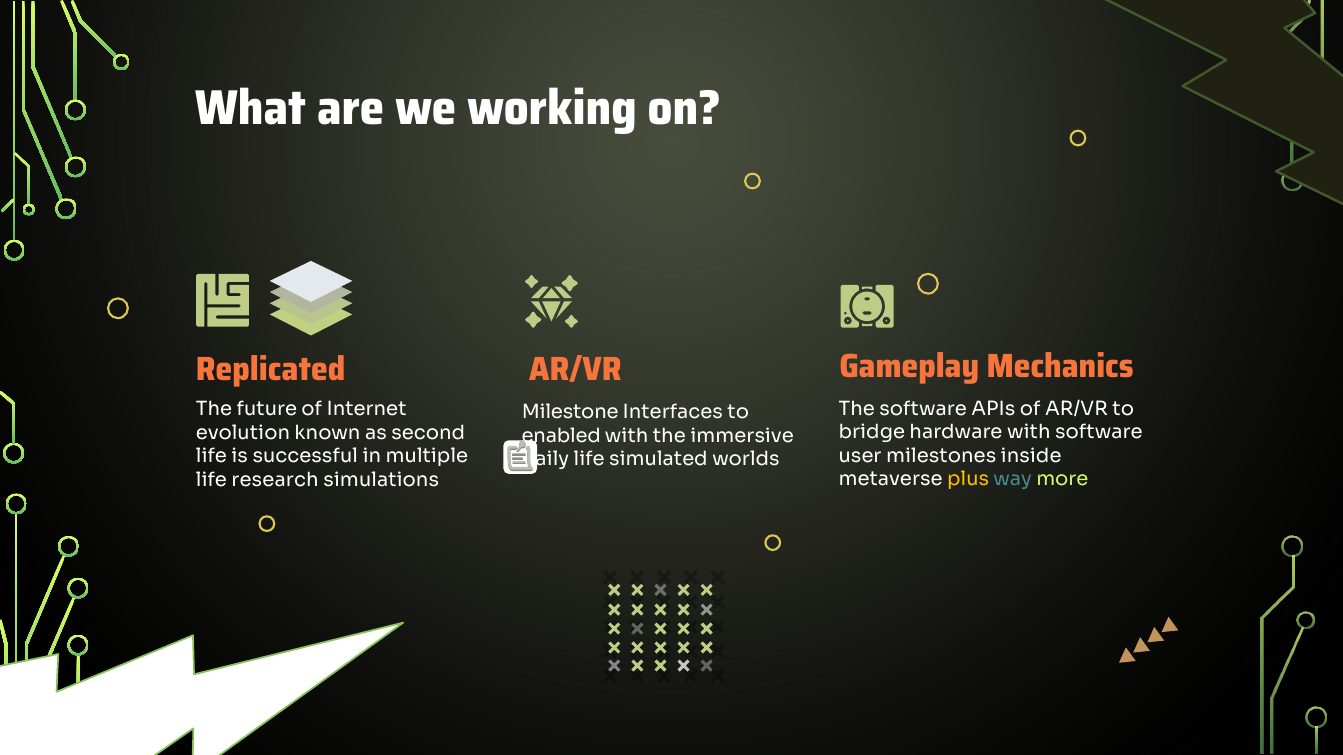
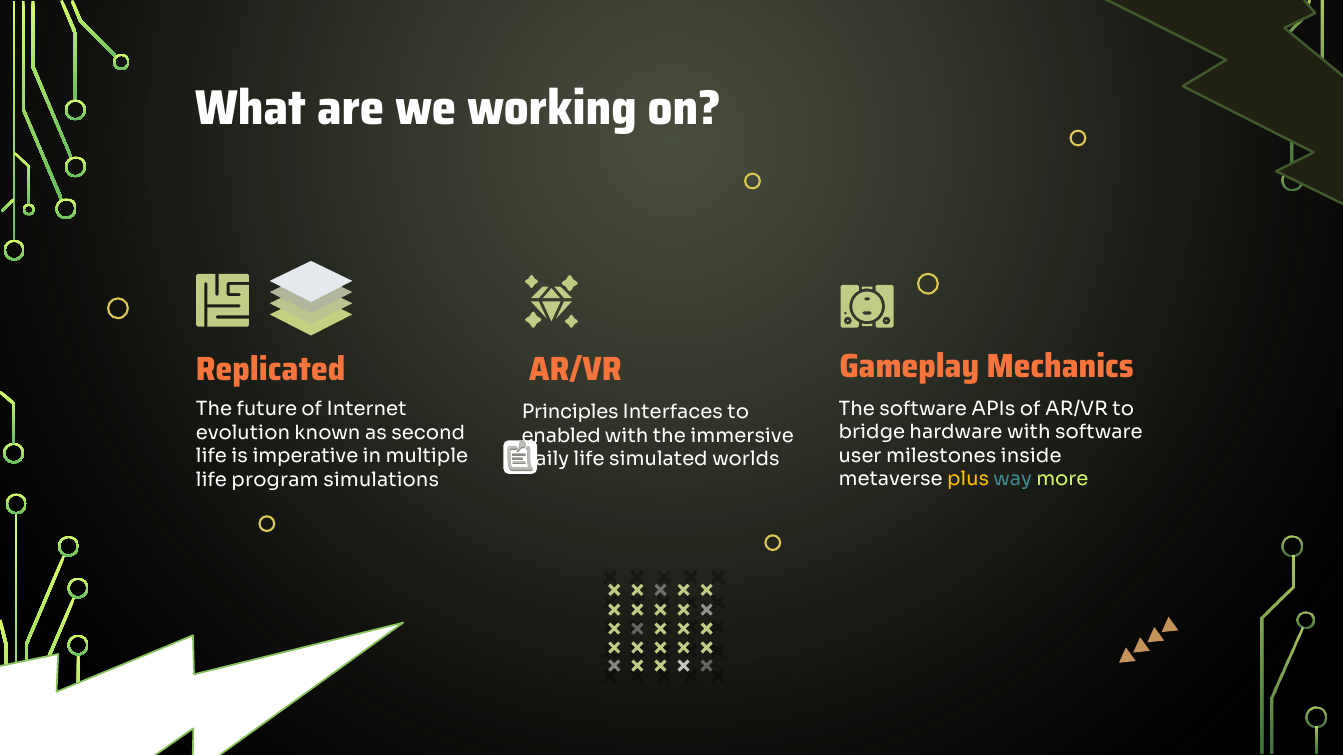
Milestone: Milestone -> Principles
successful: successful -> imperative
research: research -> program
